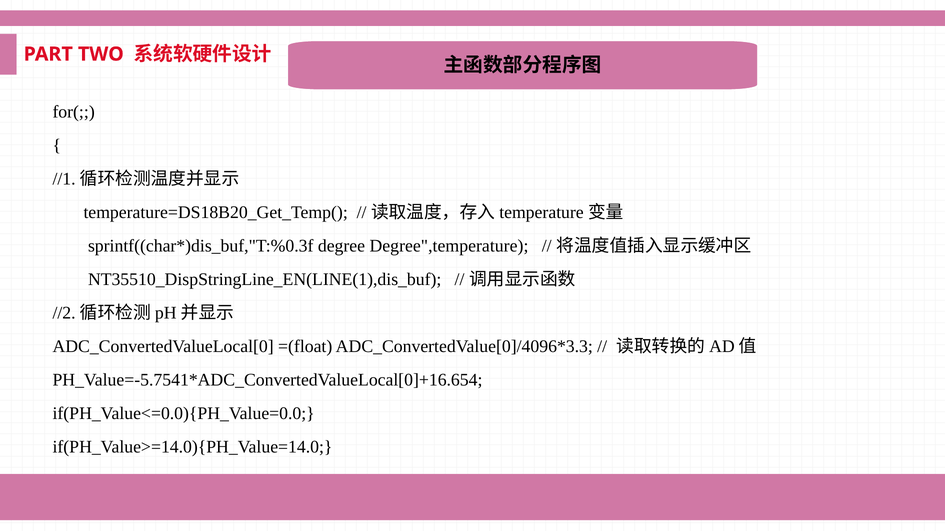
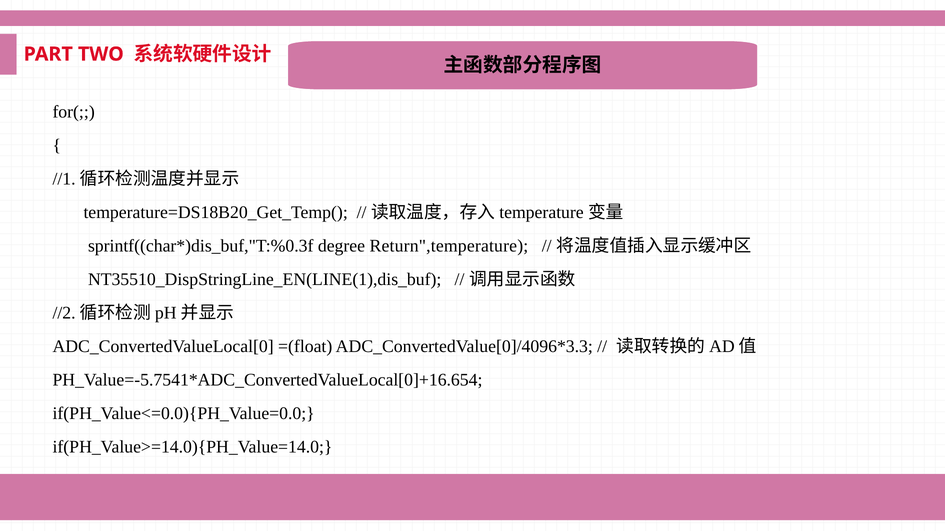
Degree",temperature: Degree",temperature -> Return",temperature
